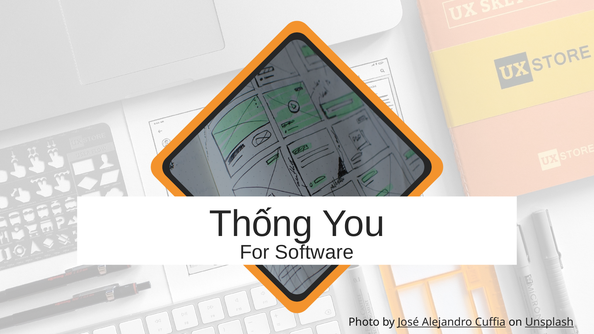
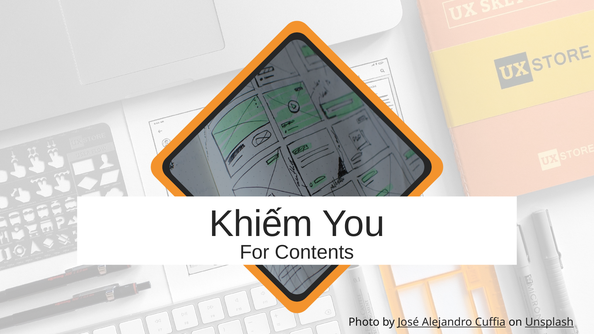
Thống: Thống -> Khiếm
Software: Software -> Contents
